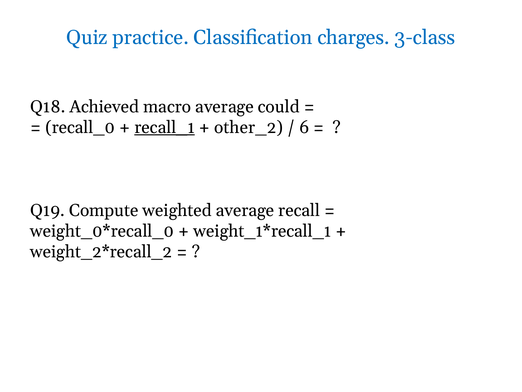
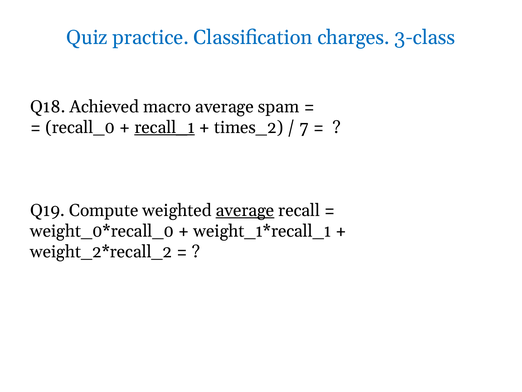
could: could -> spam
other_2: other_2 -> times_2
6: 6 -> 7
average at (245, 210) underline: none -> present
